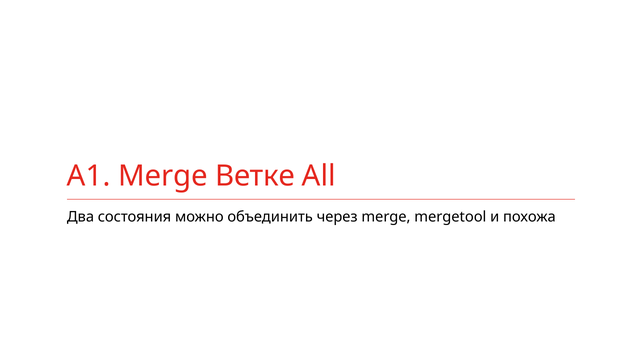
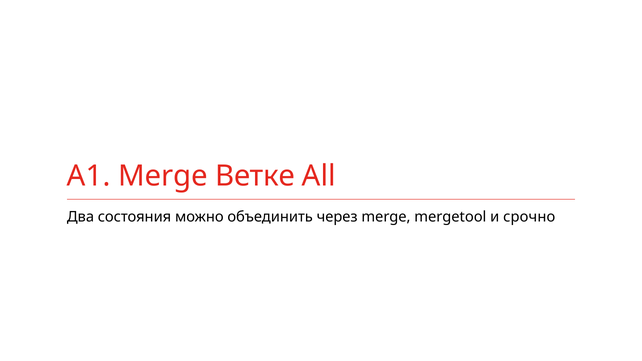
похожа: похожа -> срочно
